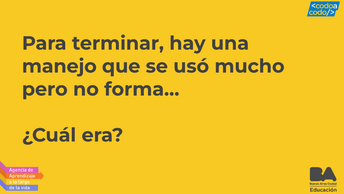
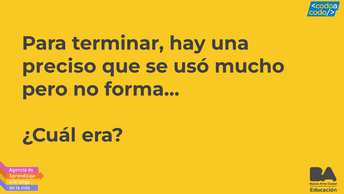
manejo: manejo -> preciso
